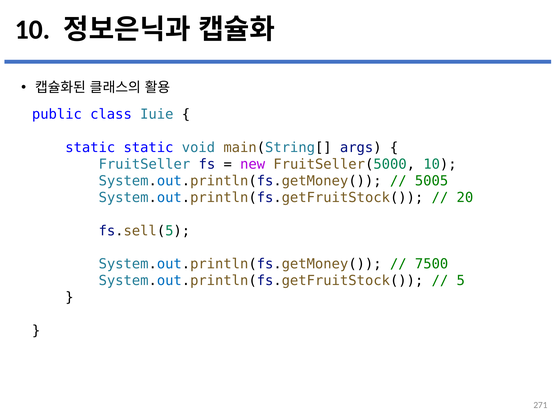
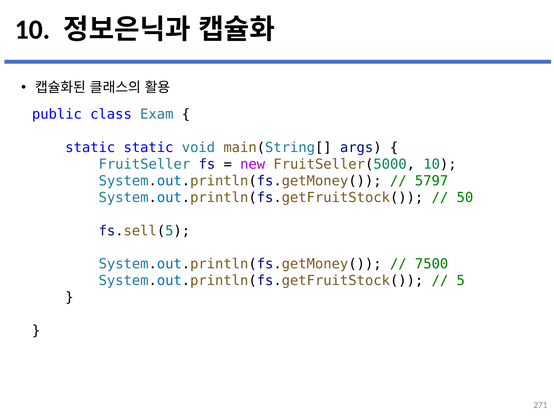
Iuie: Iuie -> Exam
5005: 5005 -> 5797
20: 20 -> 50
